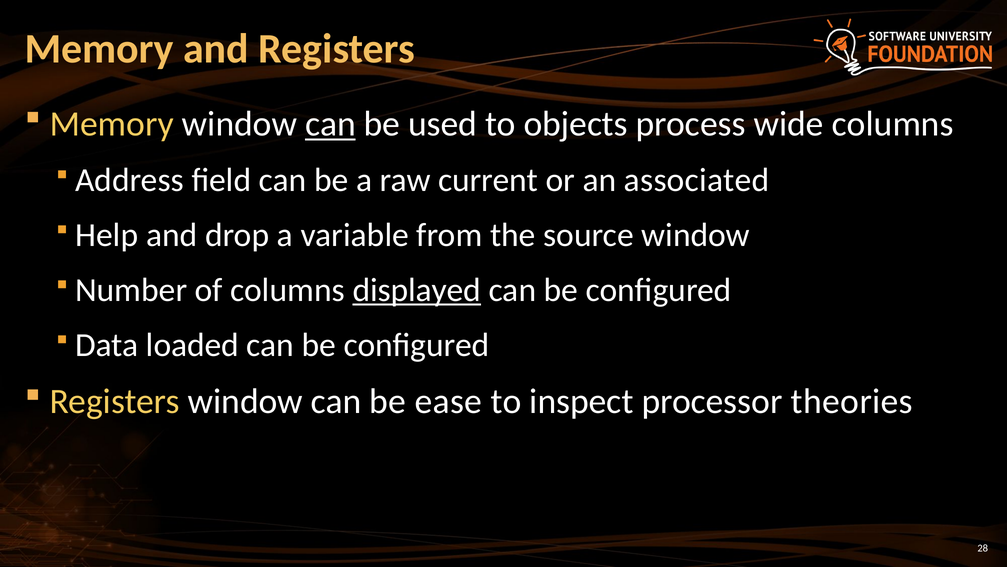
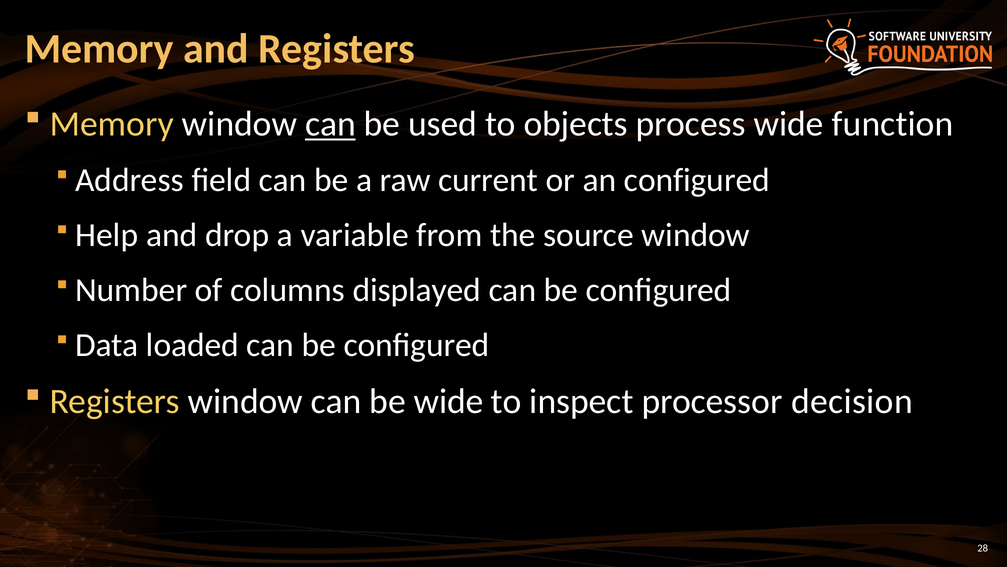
wide columns: columns -> function
an associated: associated -> configured
displayed underline: present -> none
be ease: ease -> wide
theories: theories -> decision
